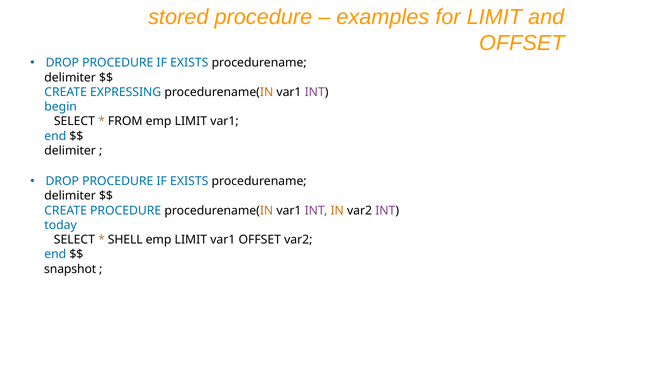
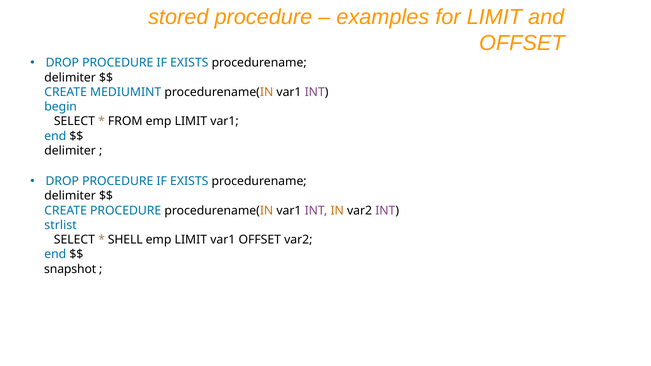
EXPRESSING: EXPRESSING -> MEDIUMINT
today: today -> strlist
